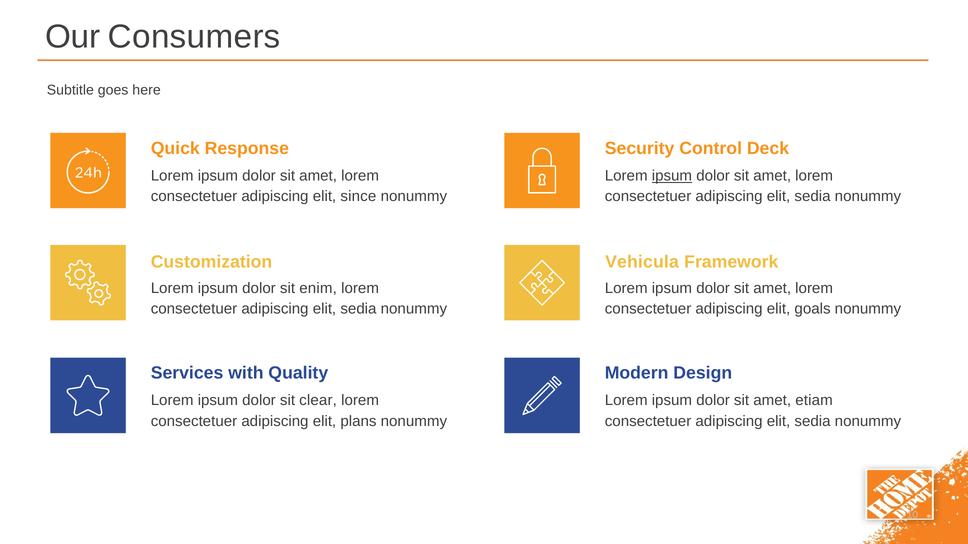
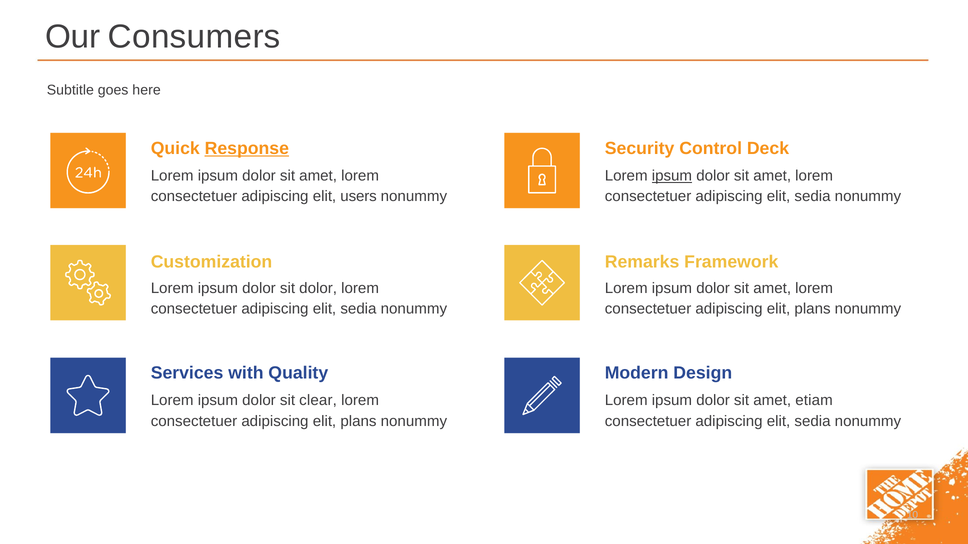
Response underline: none -> present
since: since -> users
Vehicula: Vehicula -> Remarks
sit enim: enim -> dolor
goals at (813, 309): goals -> plans
